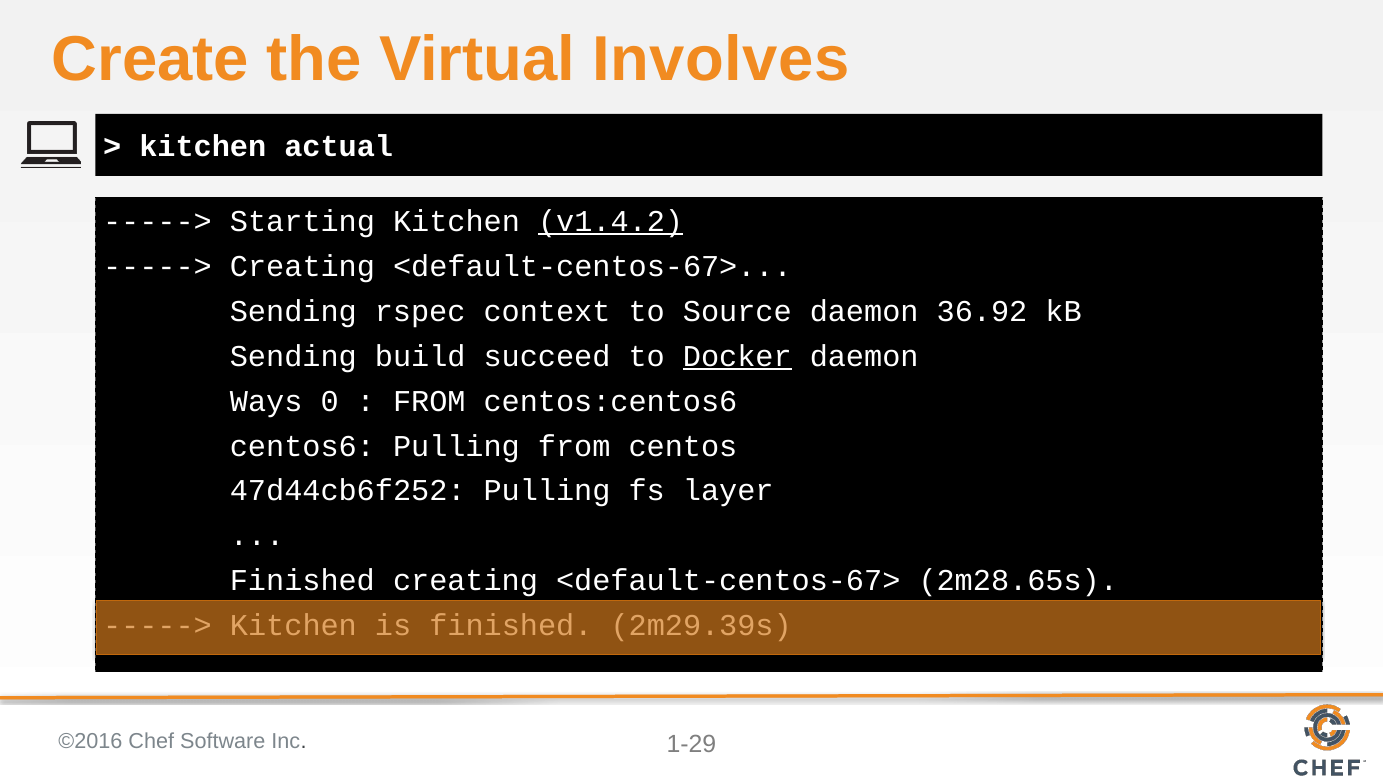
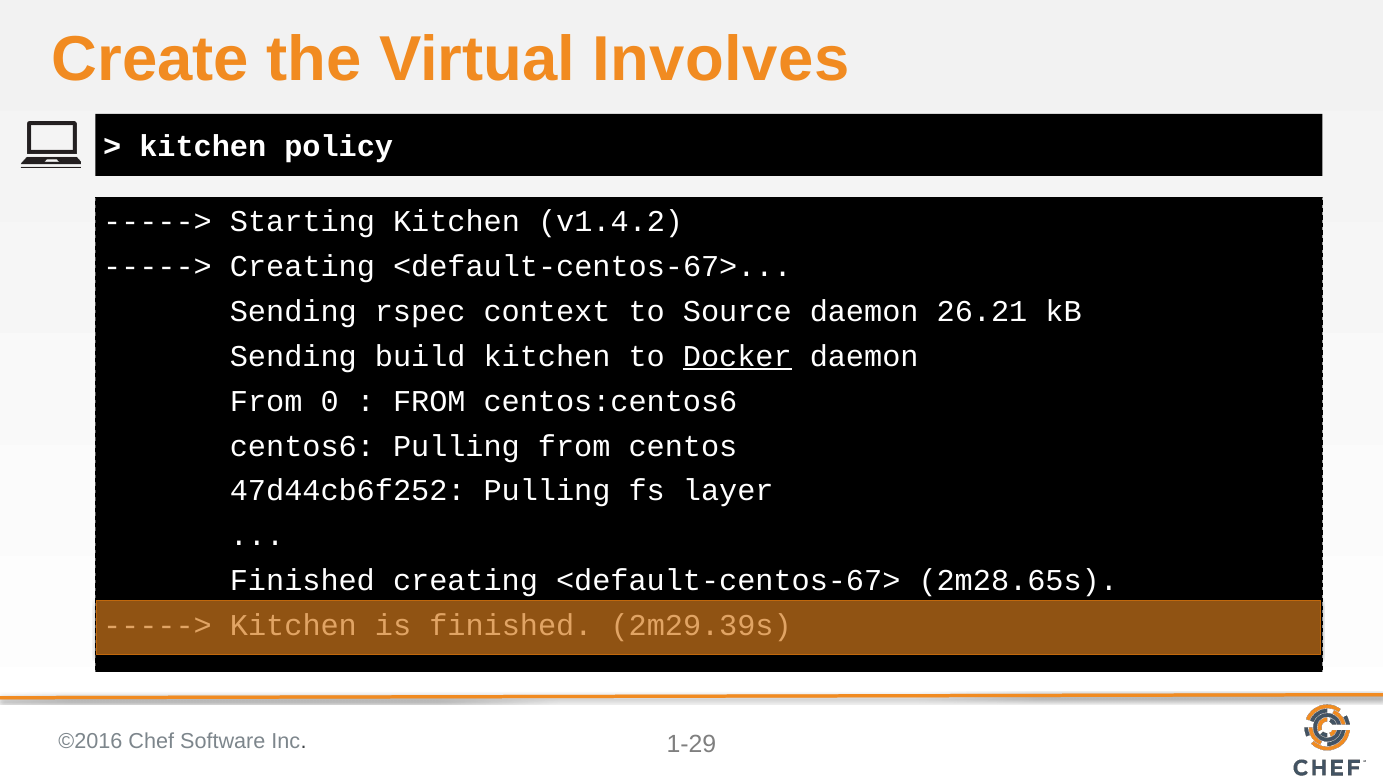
actual: actual -> policy
v1.4.2 underline: present -> none
36.92: 36.92 -> 26.21
build succeed: succeed -> kitchen
Ways at (266, 401): Ways -> From
